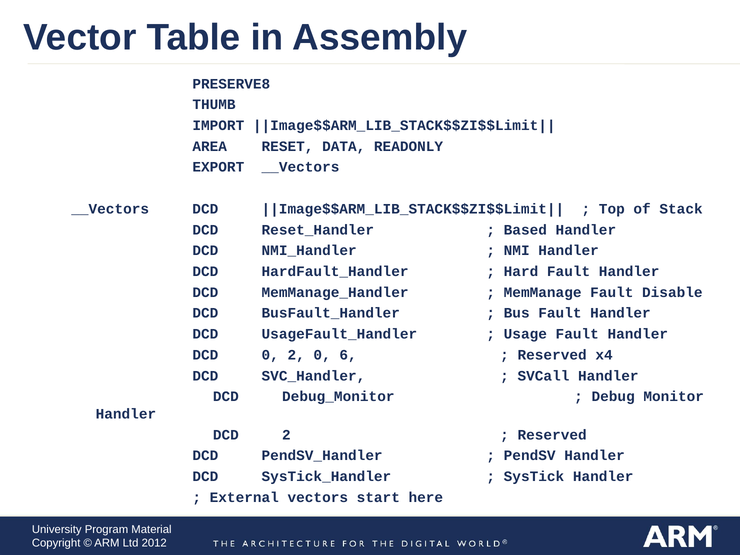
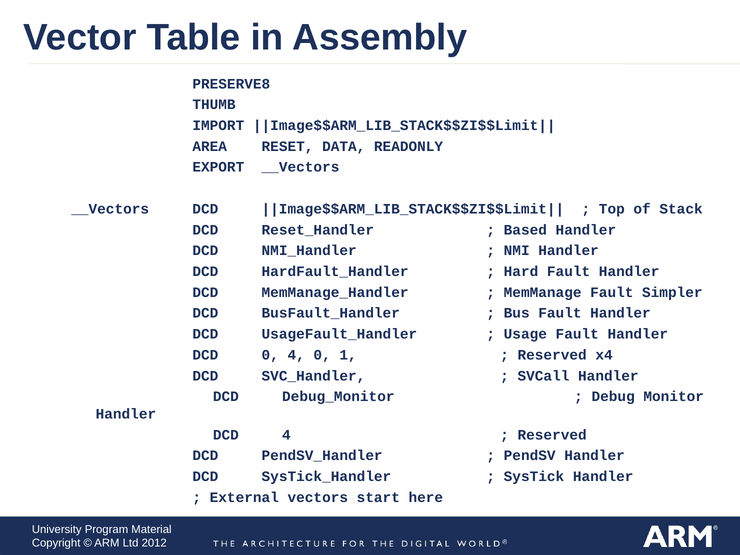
Disable: Disable -> Simpler
0 2: 2 -> 4
6: 6 -> 1
DCD 2: 2 -> 4
